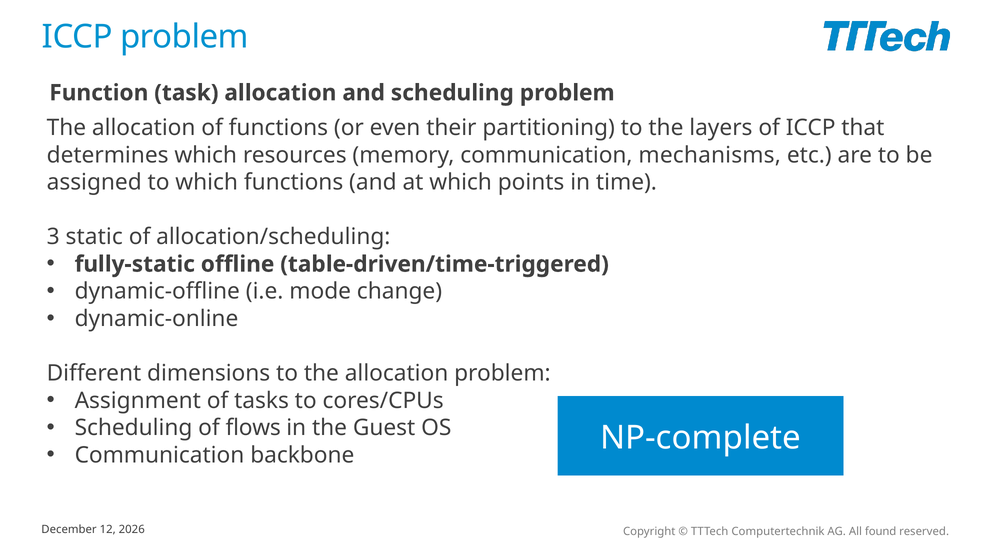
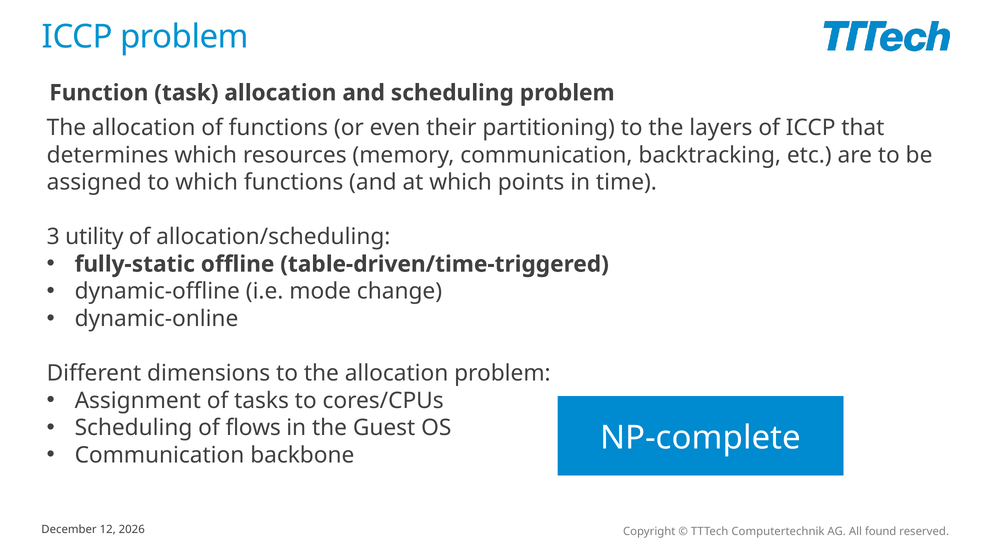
mechanisms: mechanisms -> backtracking
static: static -> utility
